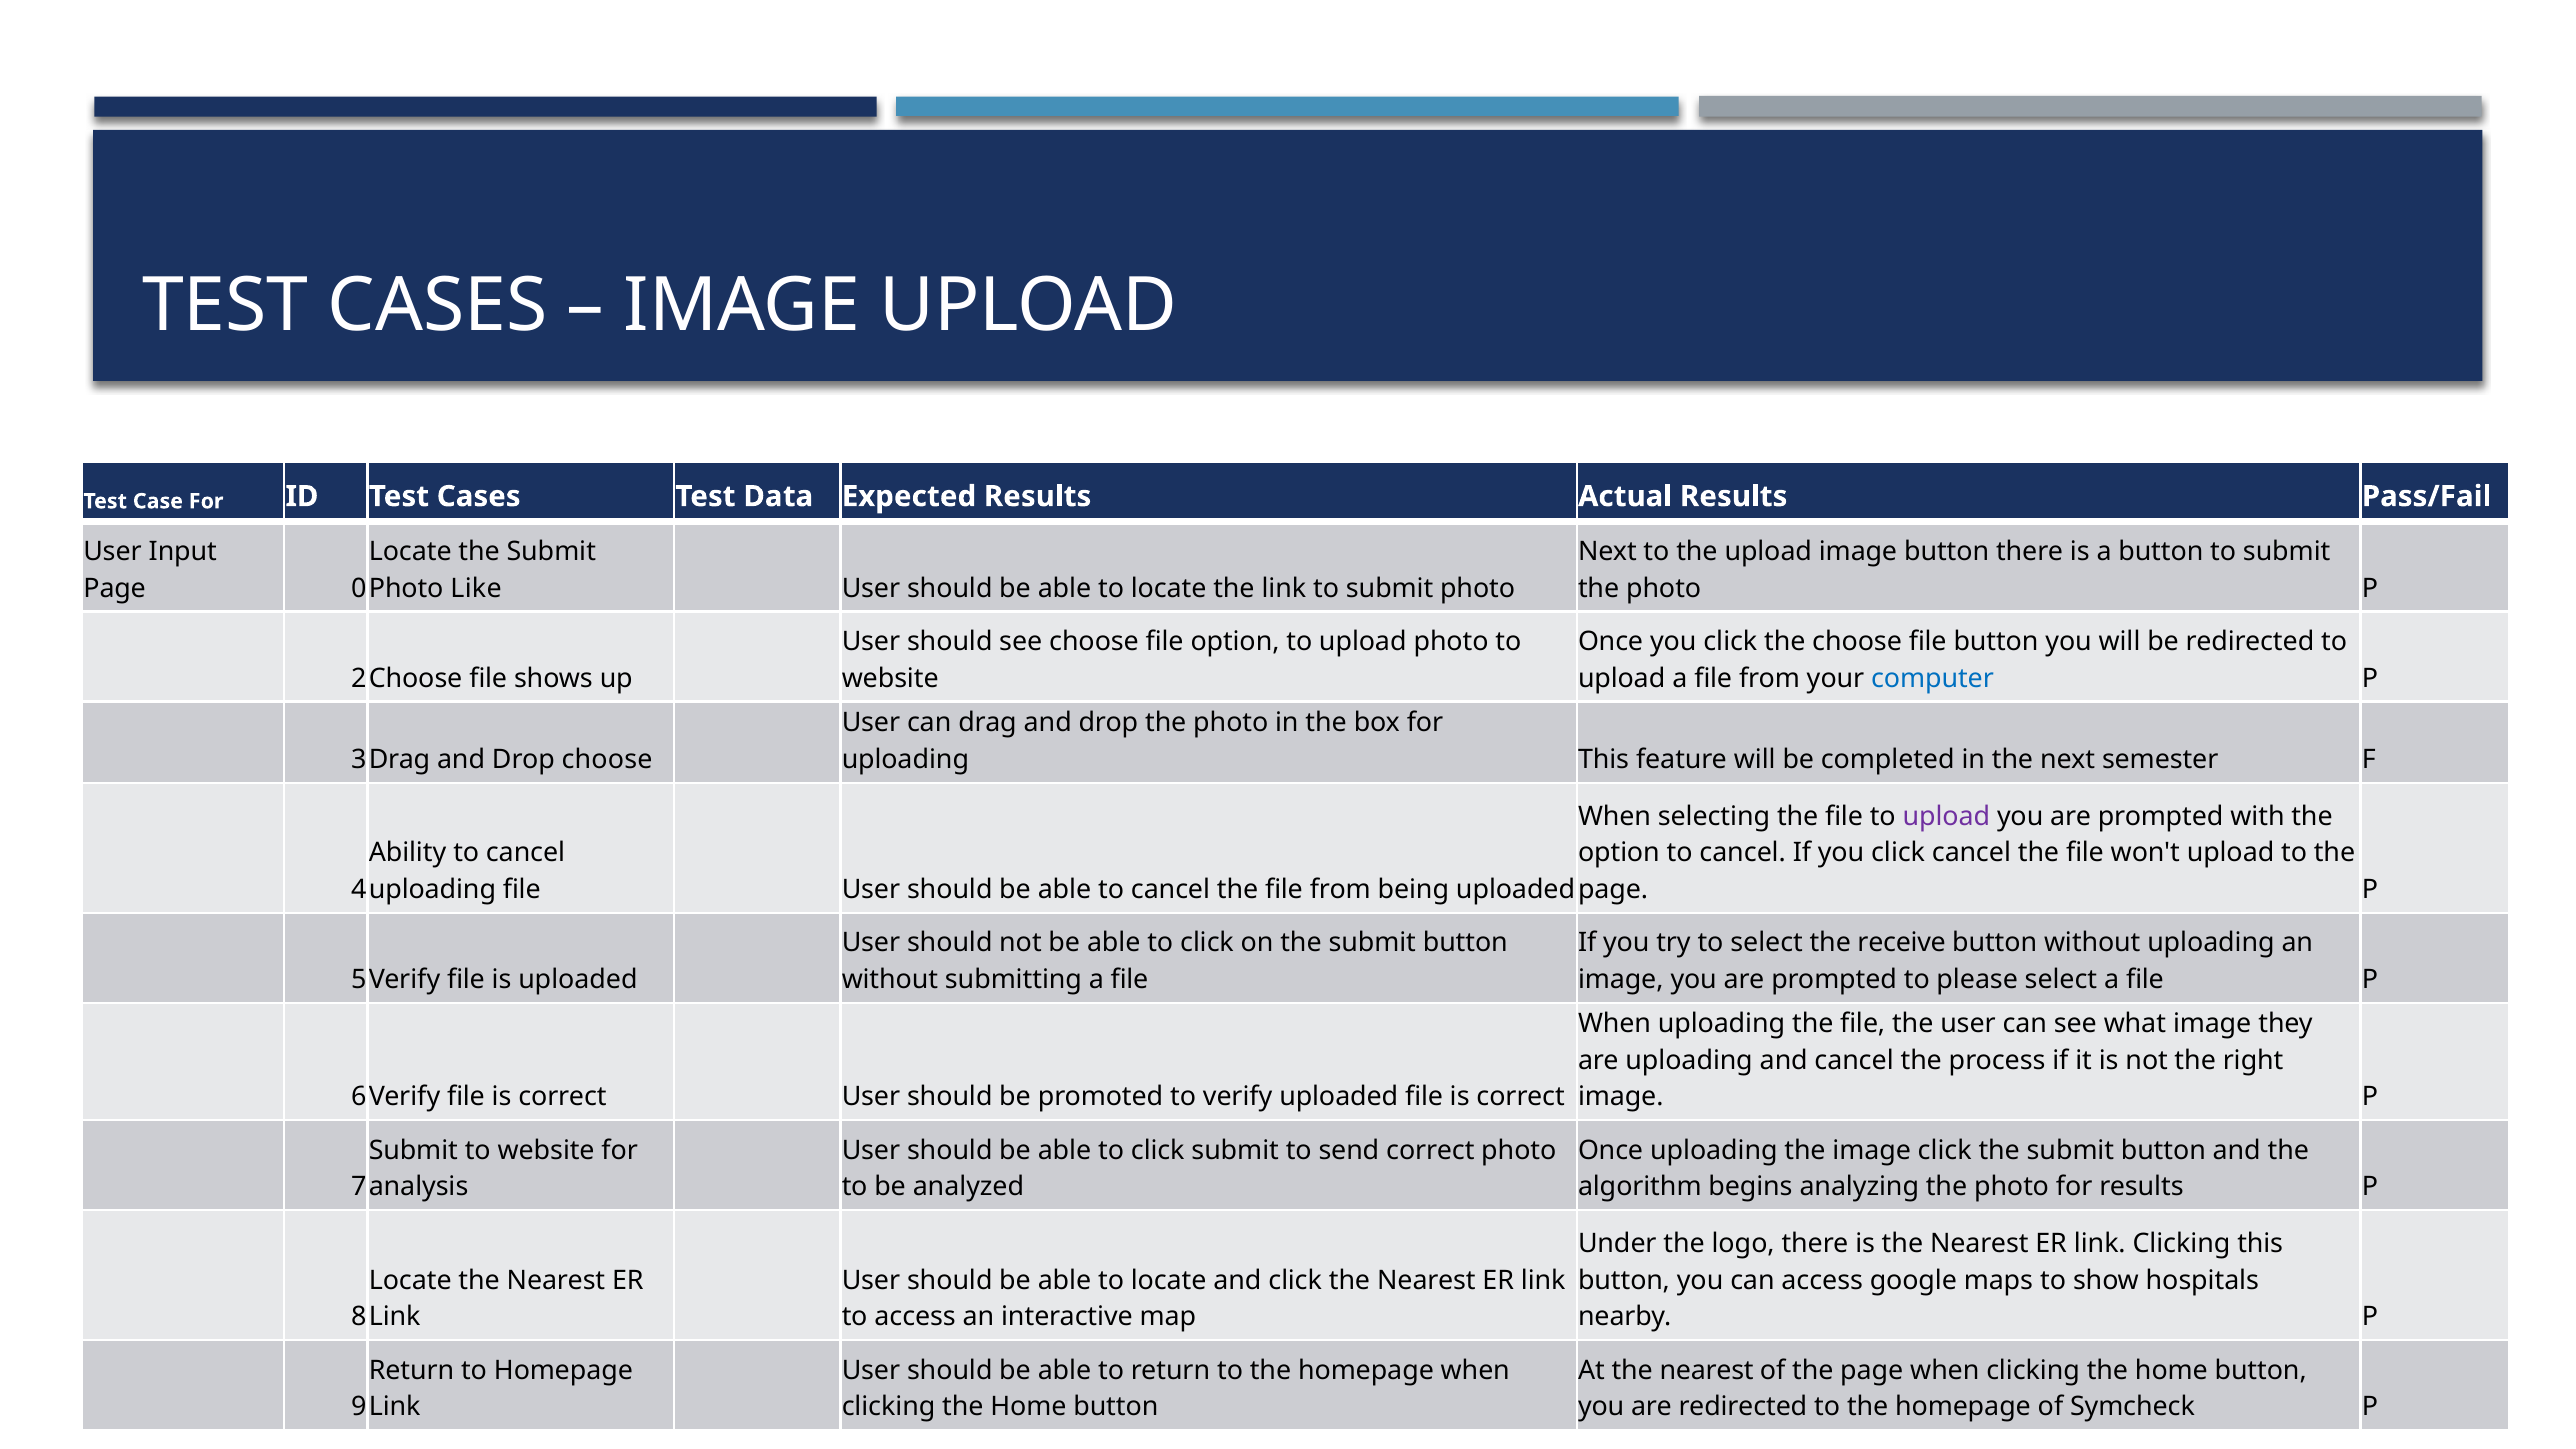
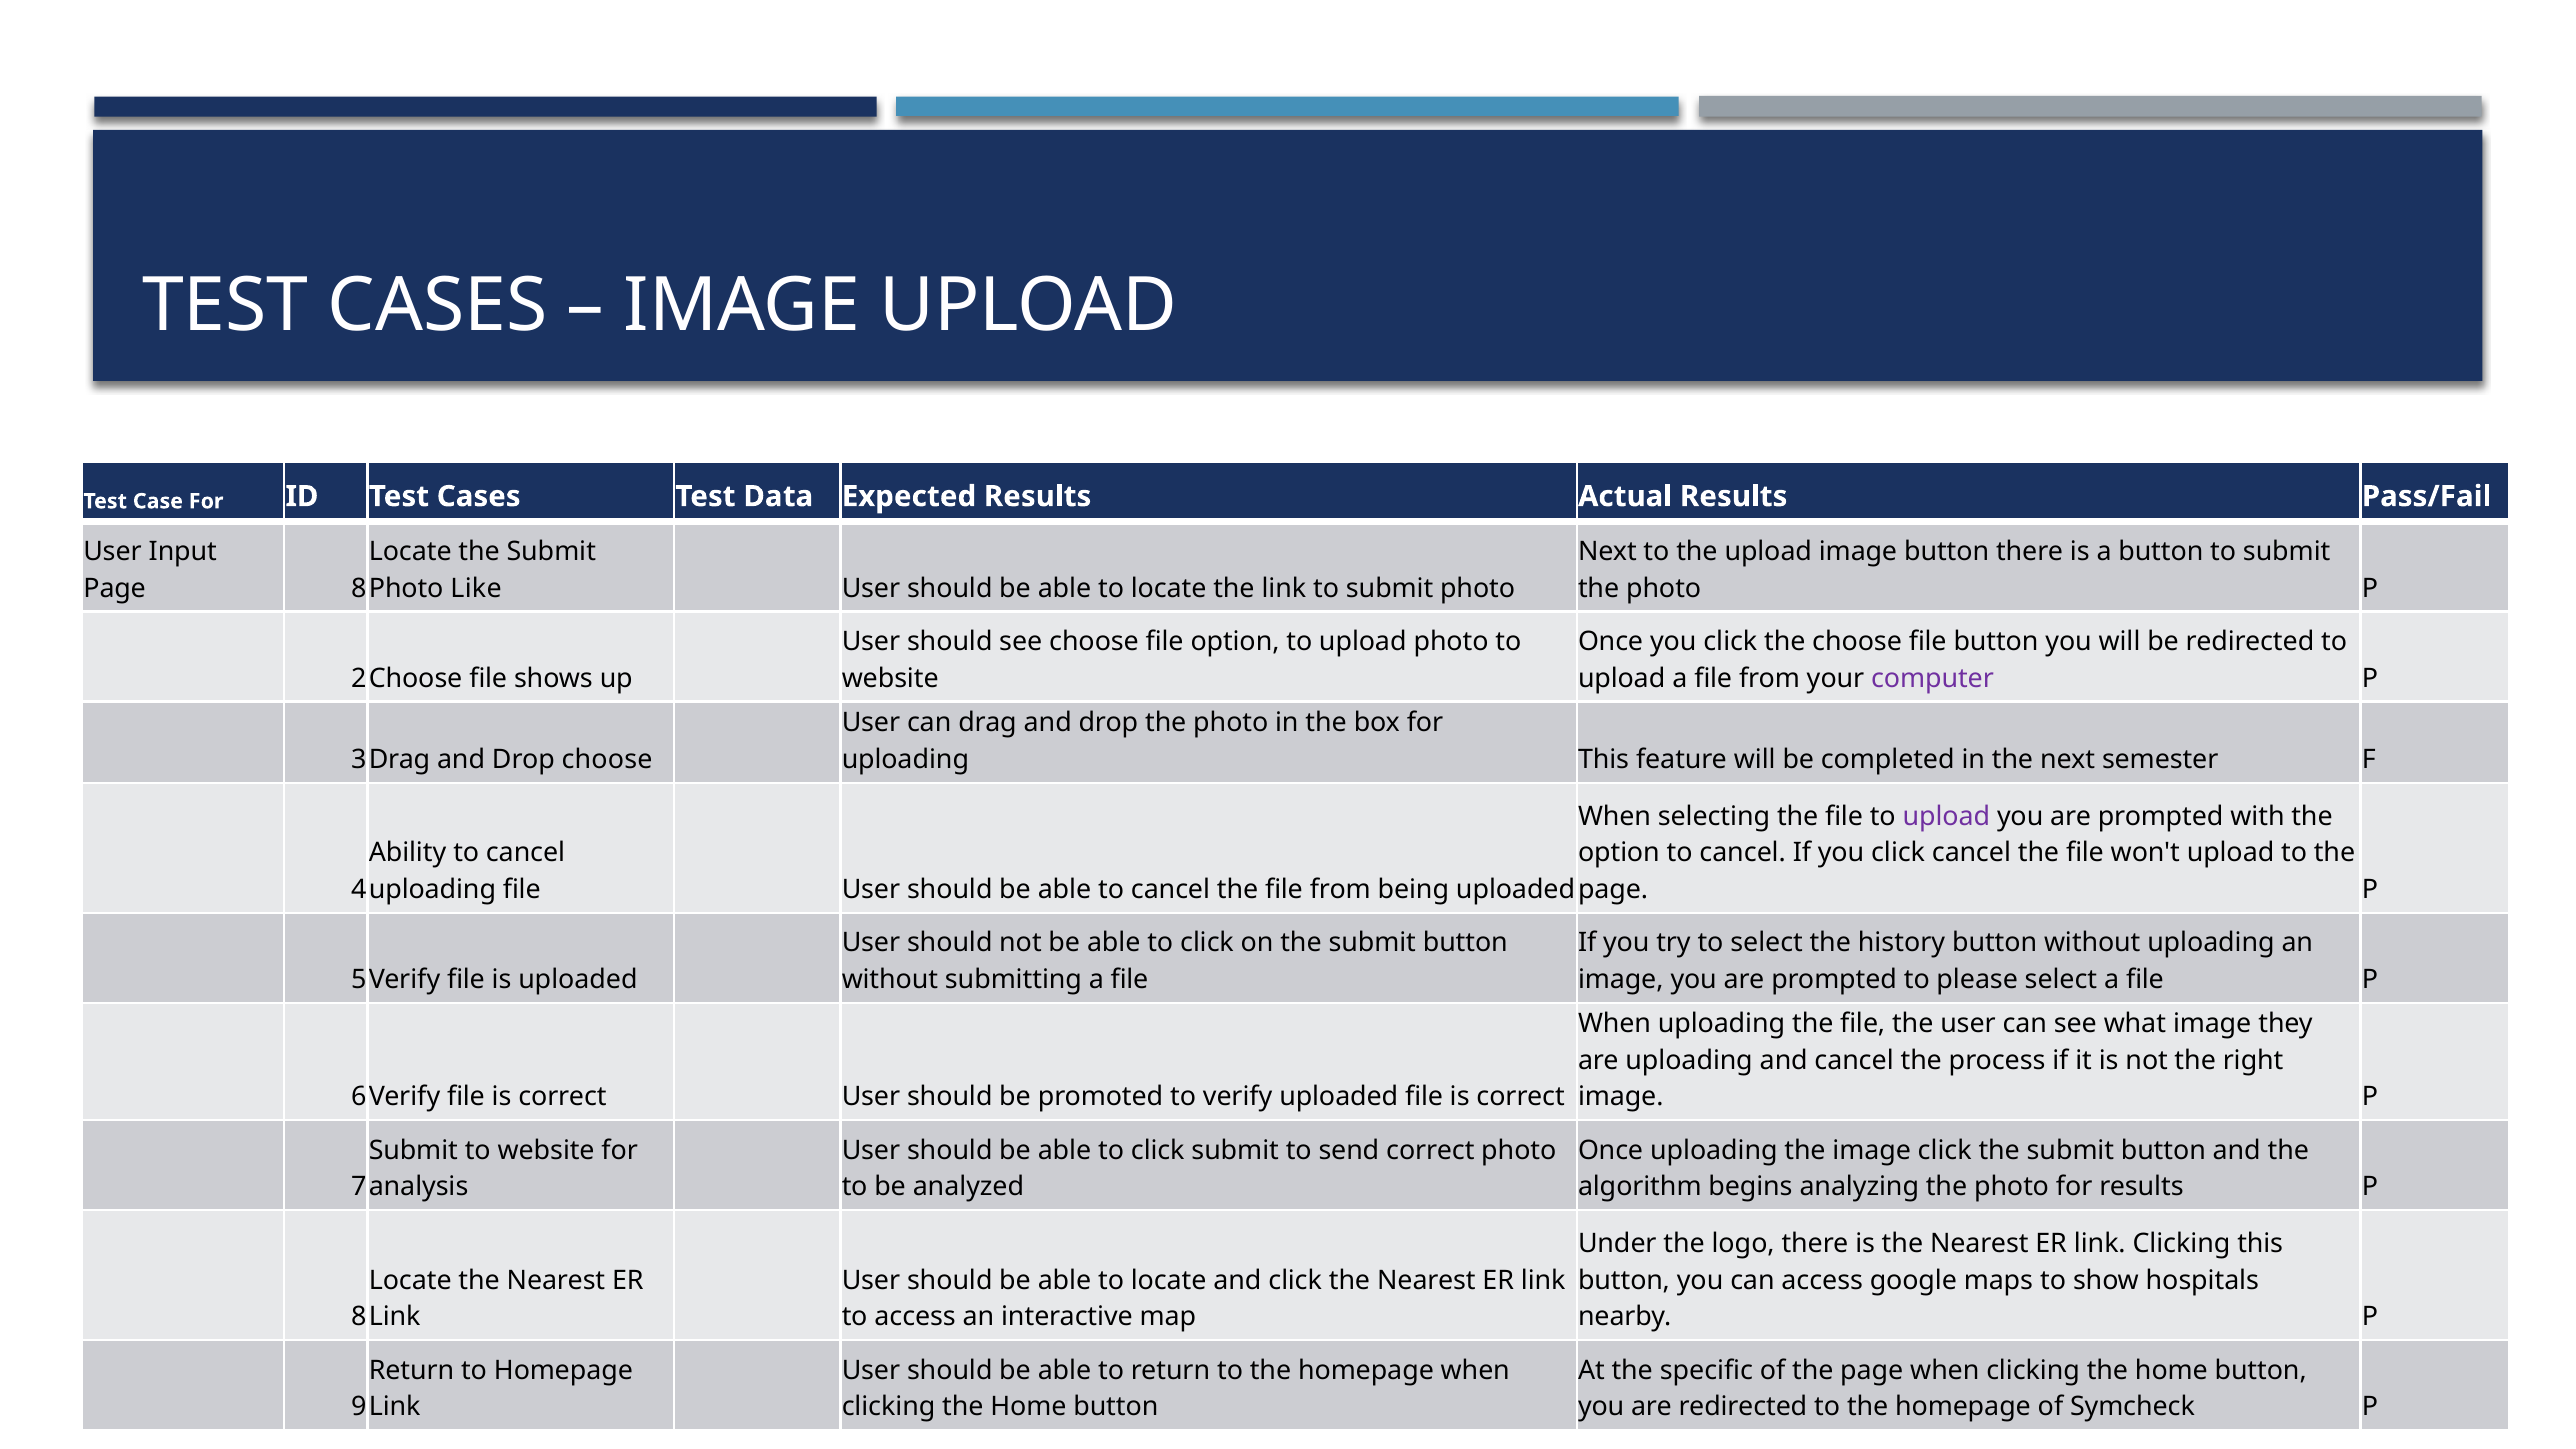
Page 0: 0 -> 8
computer colour: blue -> purple
receive: receive -> history
At the nearest: nearest -> specific
